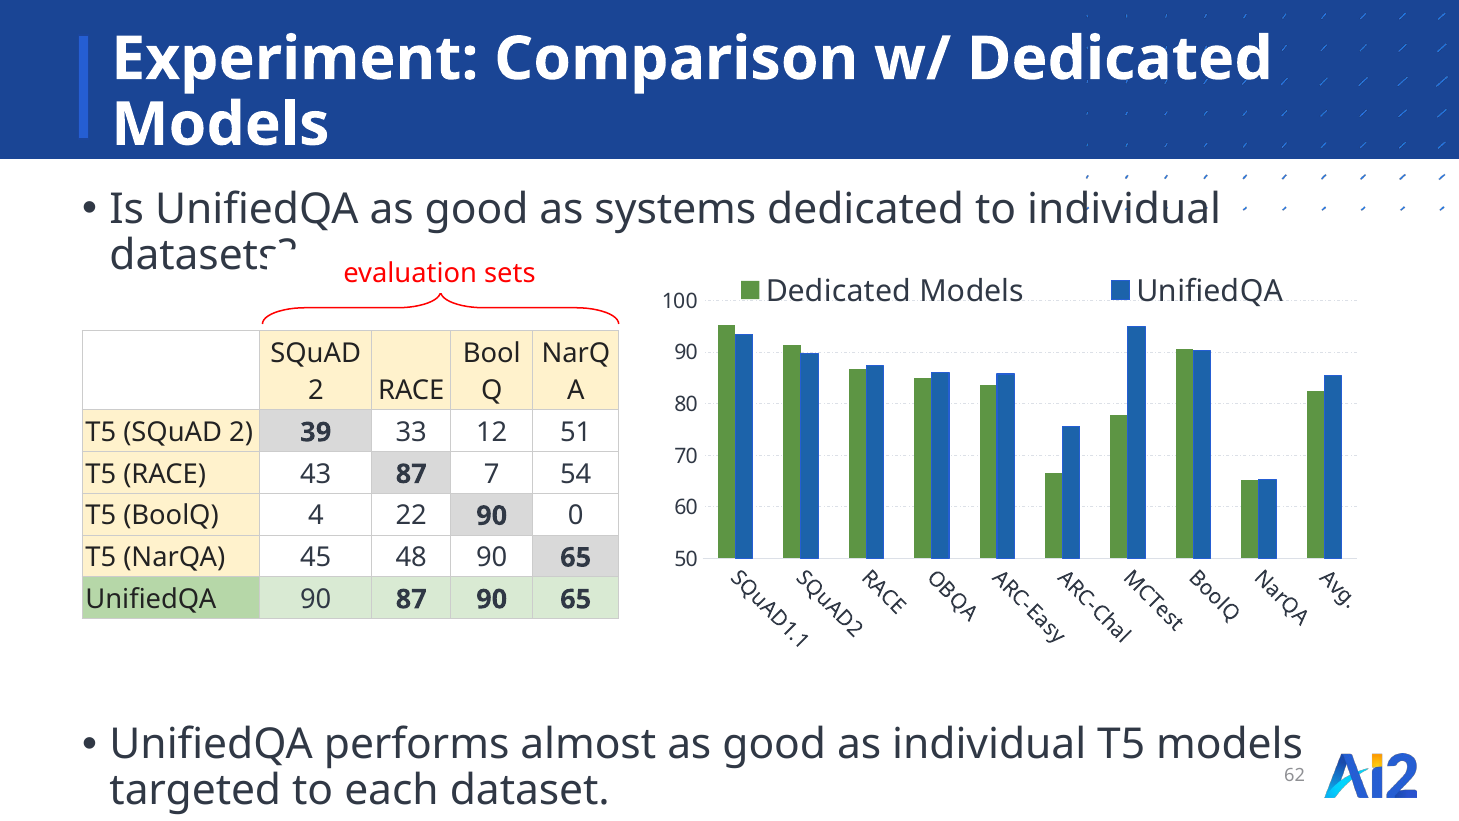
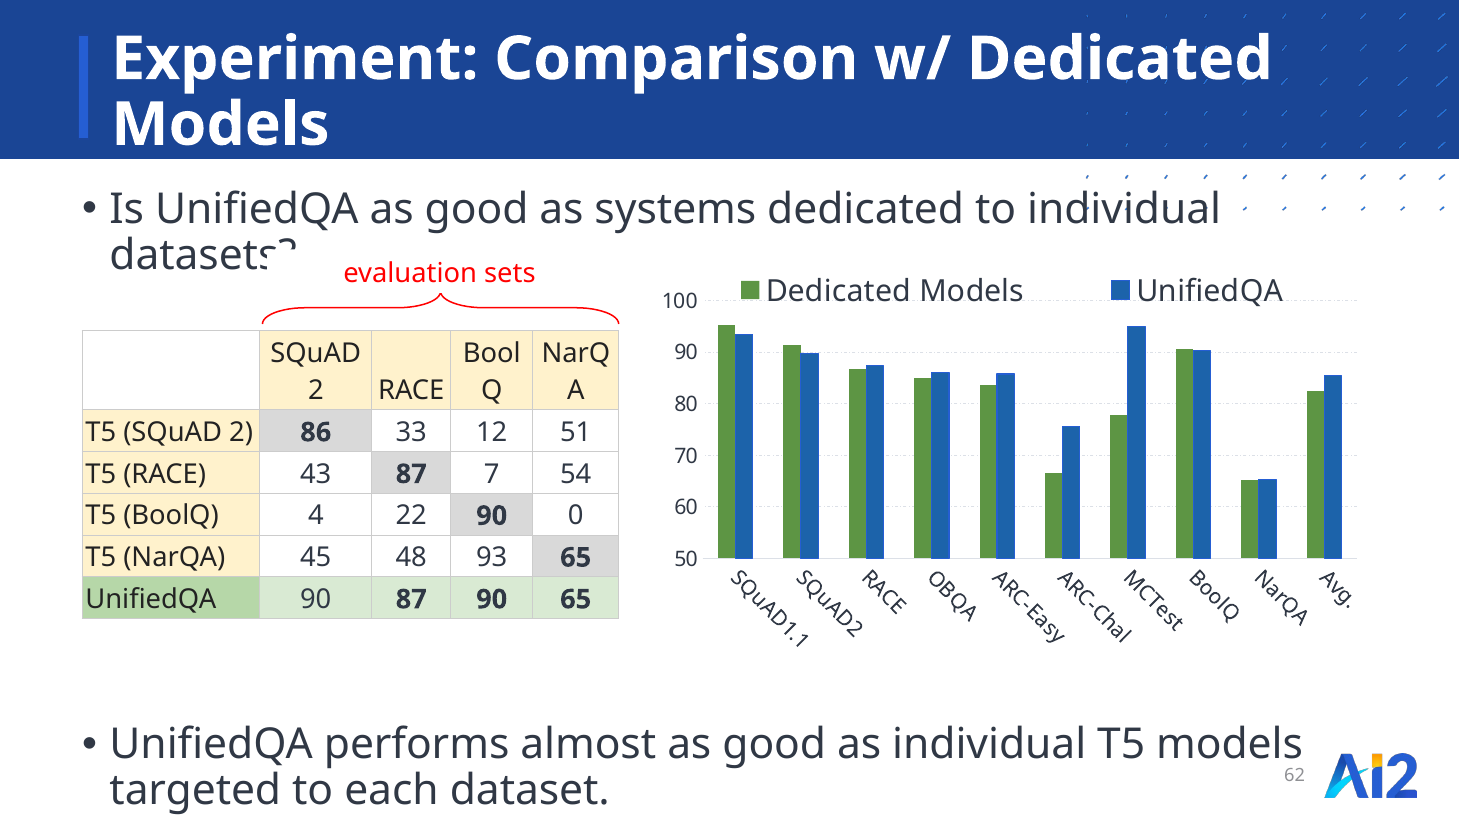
39: 39 -> 86
48 90: 90 -> 93
